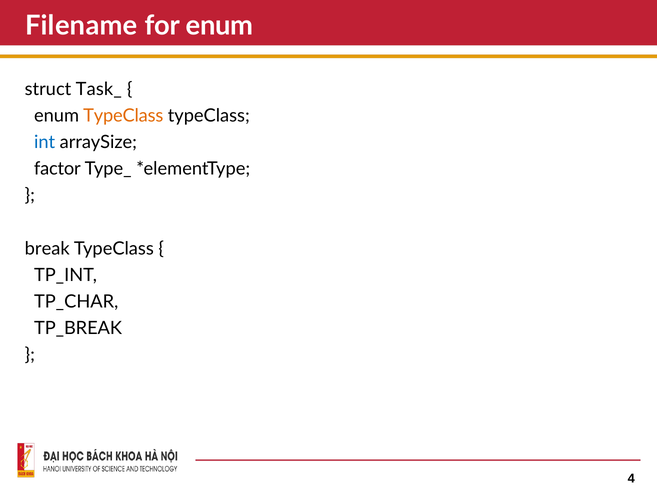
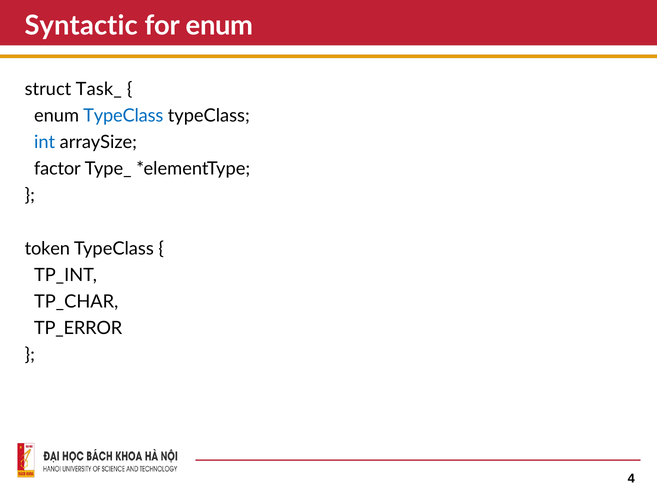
Filename: Filename -> Syntactic
TypeClass at (123, 116) colour: orange -> blue
break: break -> token
TP_BREAK: TP_BREAK -> TP_ERROR
